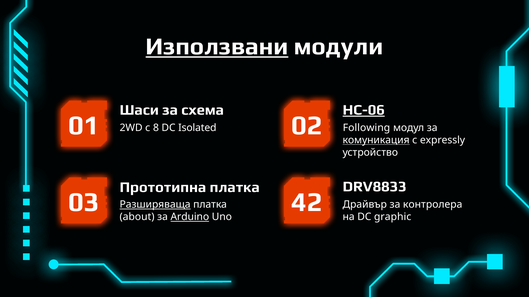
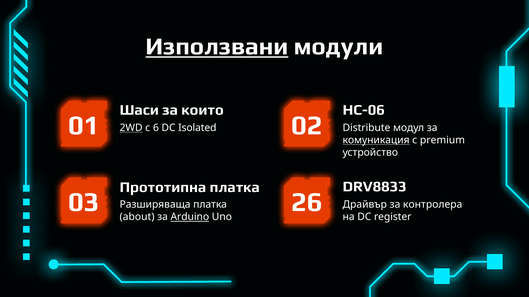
схема: схема -> които
HC-06 underline: present -> none
2WD underline: none -> present
8: 8 -> 6
Following: Following -> Distribute
expressly: expressly -> premium
42: 42 -> 26
Разширяваща underline: present -> none
graphic: graphic -> register
